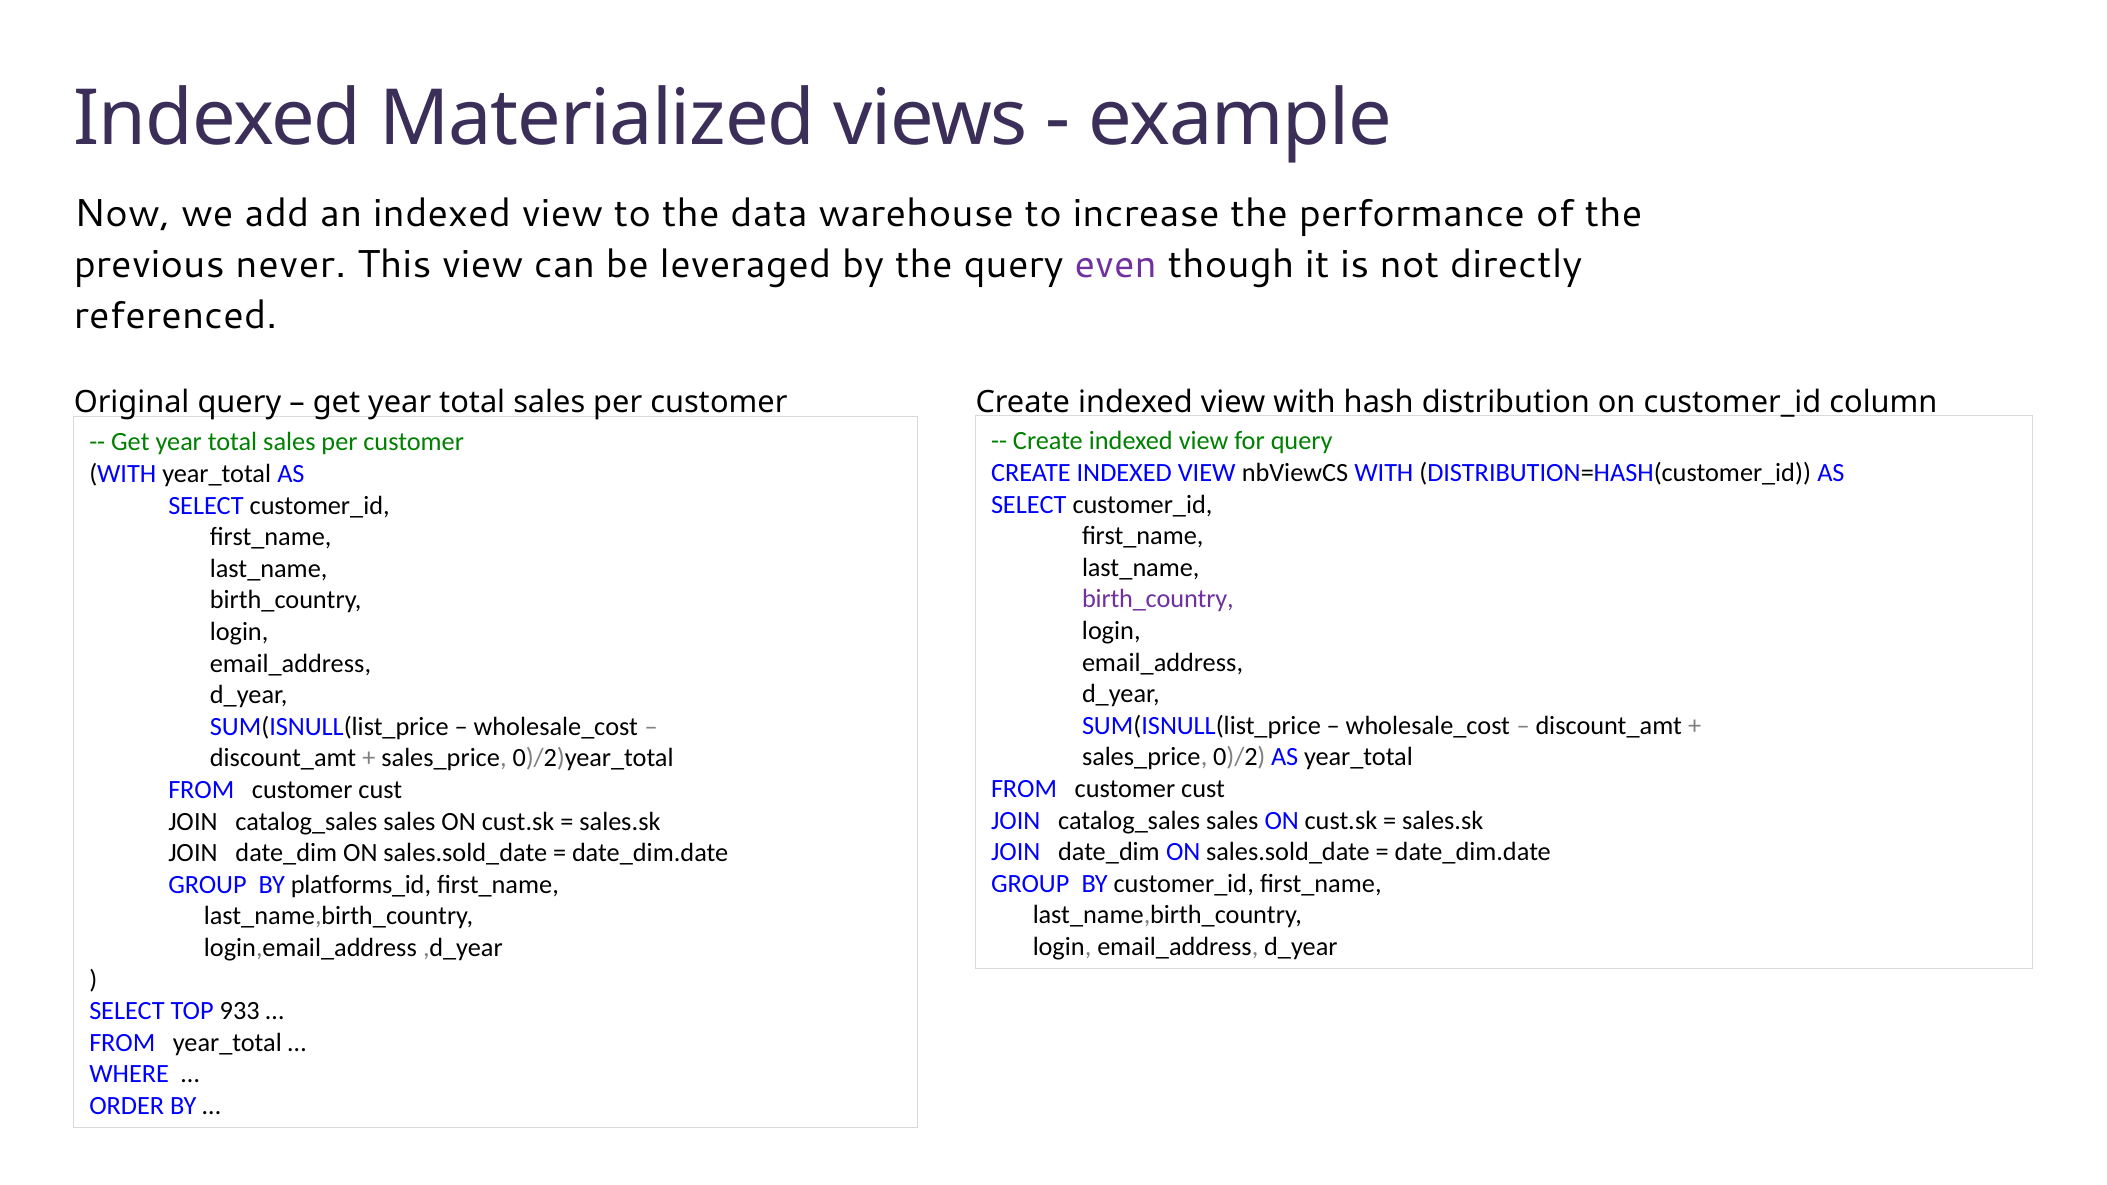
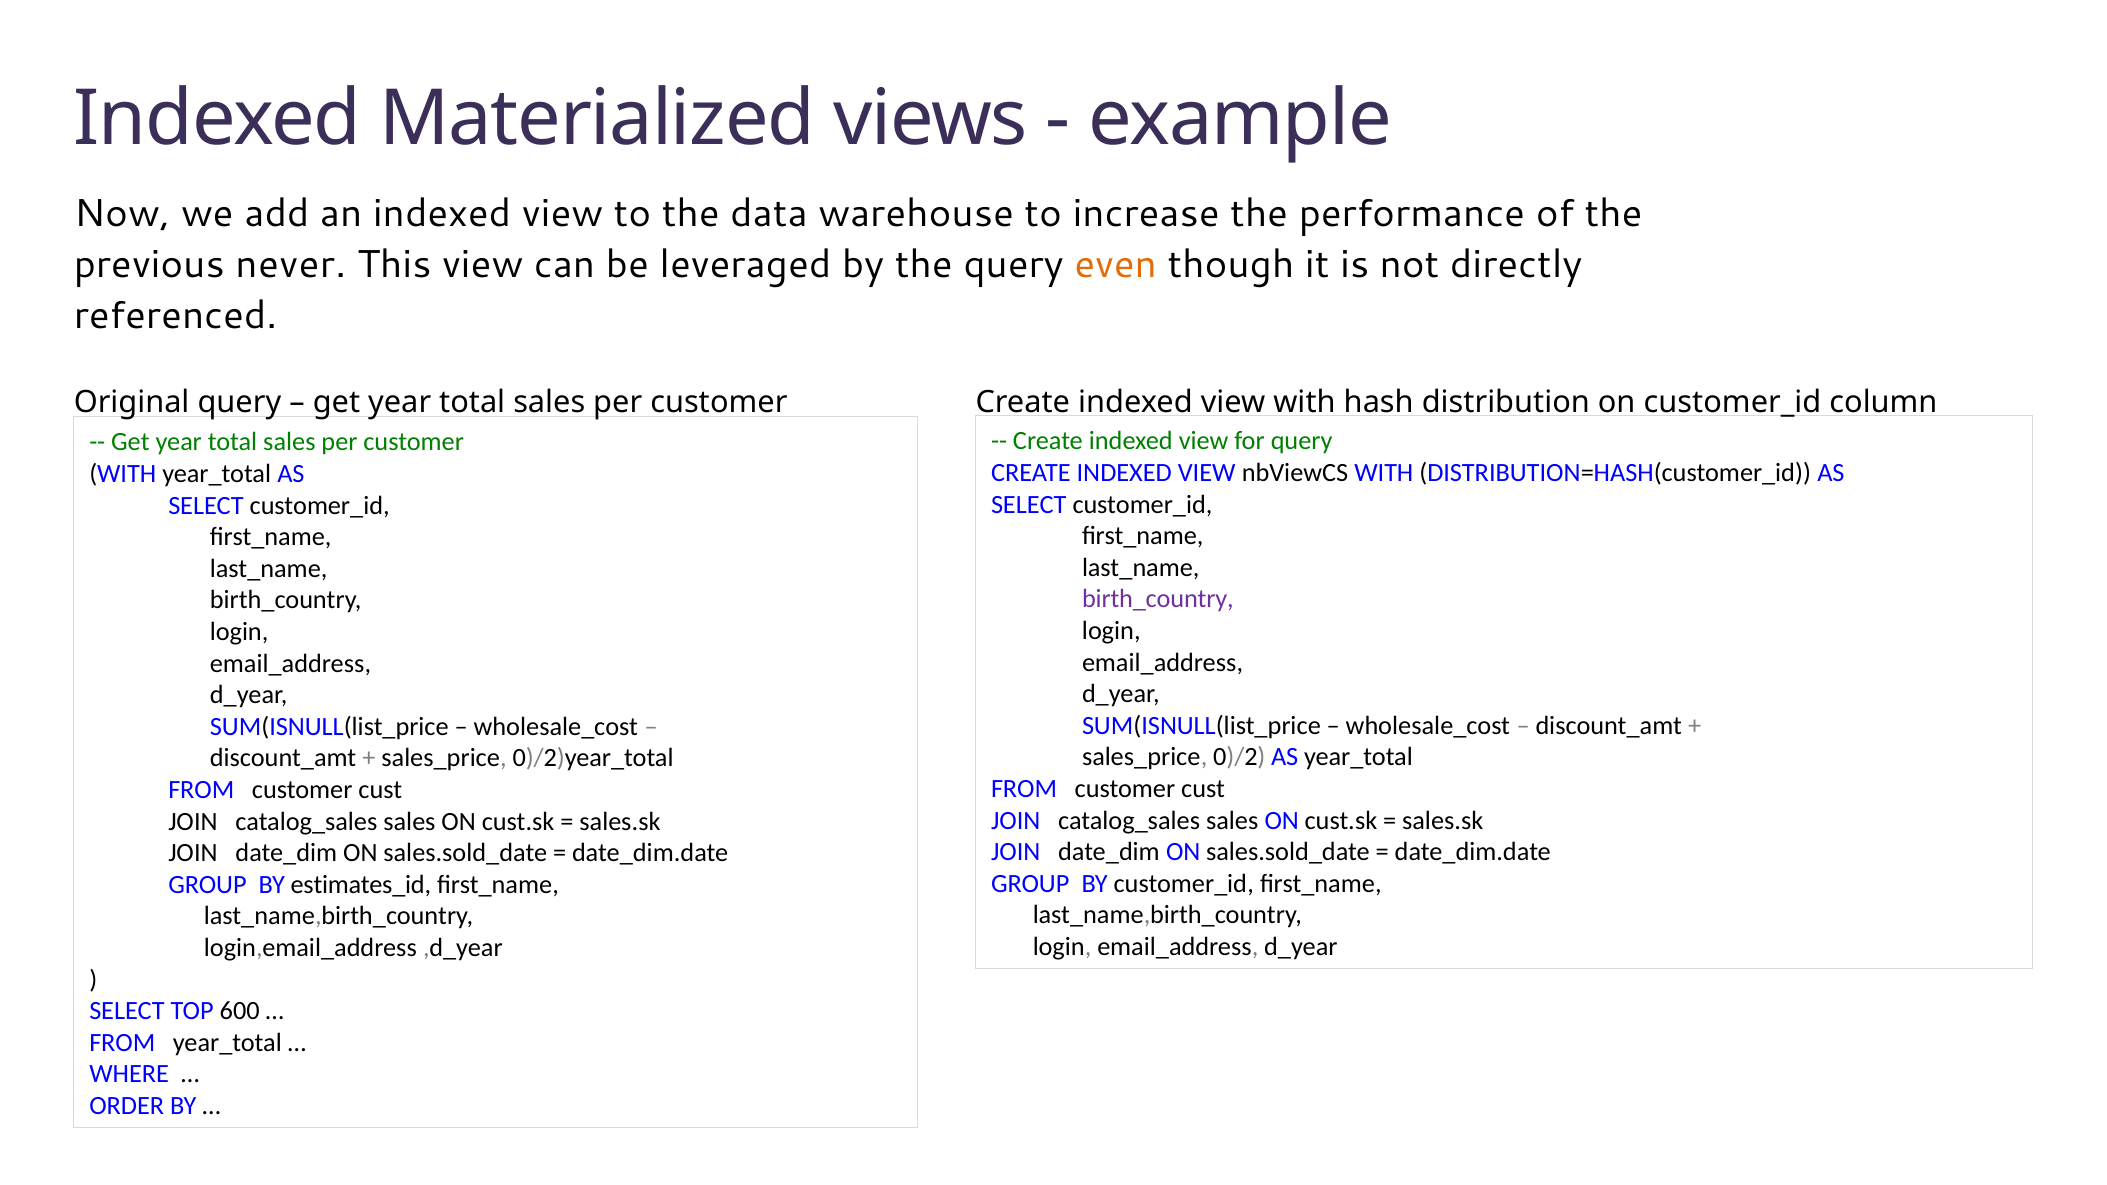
even colour: purple -> orange
platforms_id: platforms_id -> estimates_id
933: 933 -> 600
